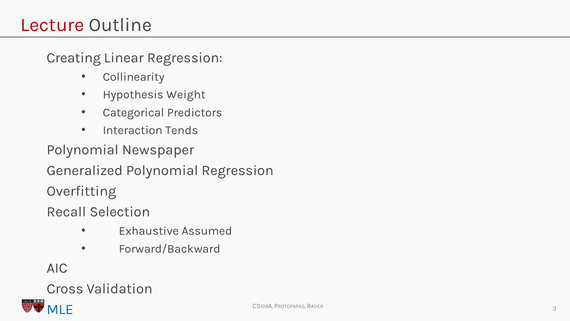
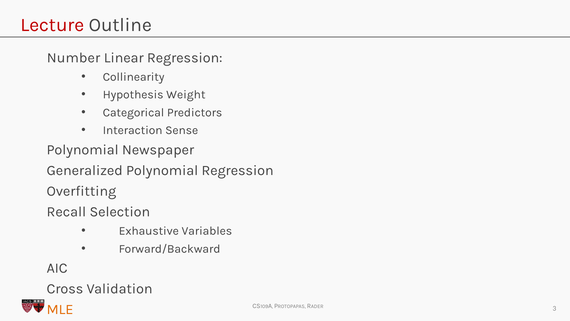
Creating: Creating -> Number
Tends: Tends -> Sense
Assumed: Assumed -> Variables
MLE colour: blue -> orange
